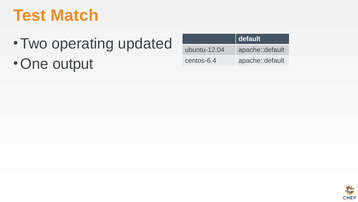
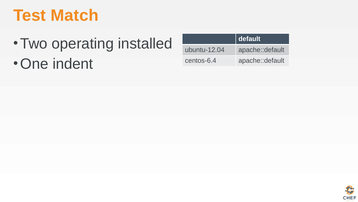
updated: updated -> installed
output: output -> indent
